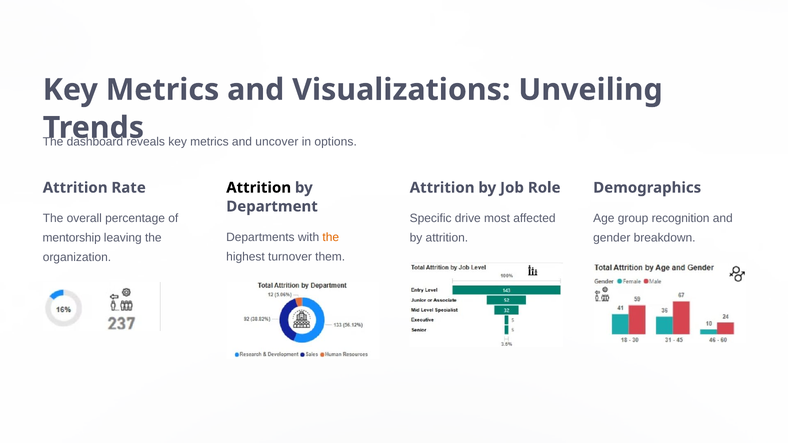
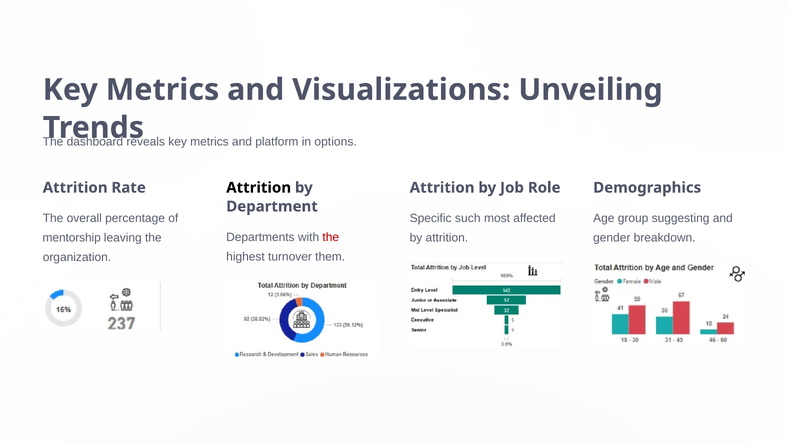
uncover: uncover -> platform
drive: drive -> such
recognition: recognition -> suggesting
the at (331, 238) colour: orange -> red
